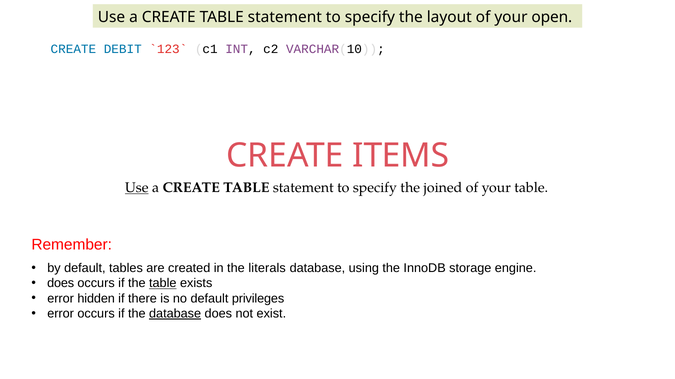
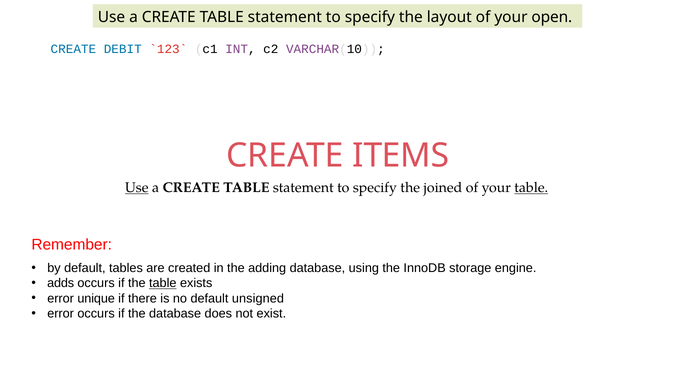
table at (531, 188) underline: none -> present
literals: literals -> adding
does at (61, 284): does -> adds
hidden: hidden -> unique
privileges: privileges -> unsigned
database at (175, 314) underline: present -> none
